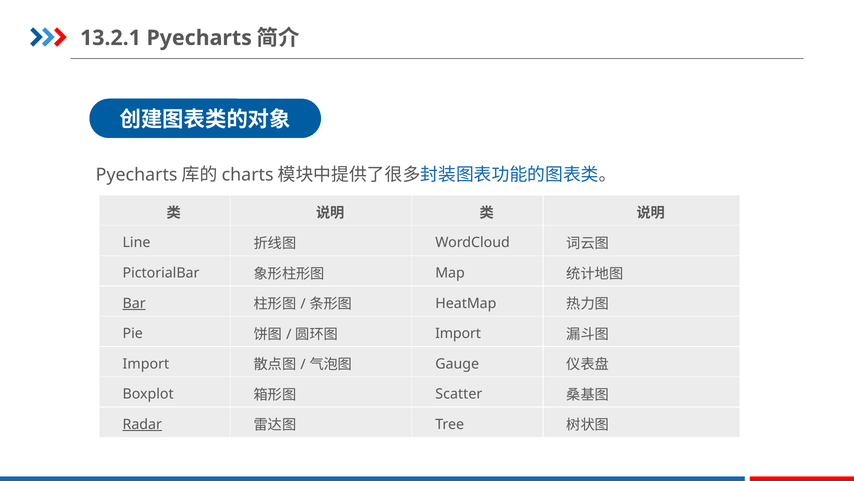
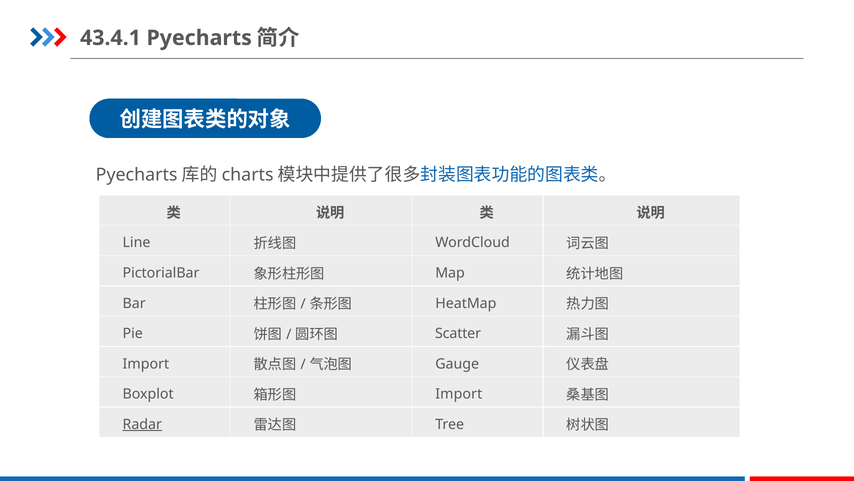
13.2.1: 13.2.1 -> 43.4.1
Bar underline: present -> none
Import at (458, 333): Import -> Scatter
Scatter at (459, 394): Scatter -> Import
